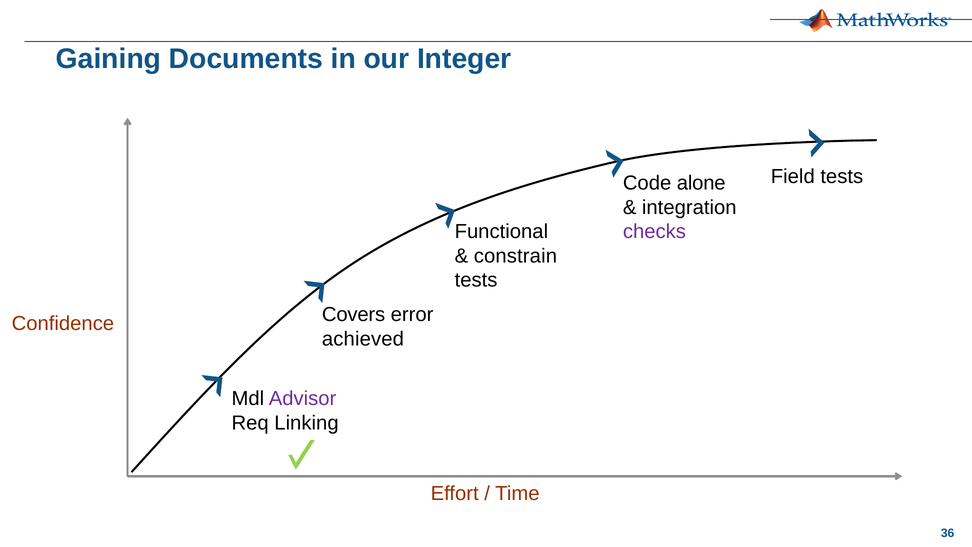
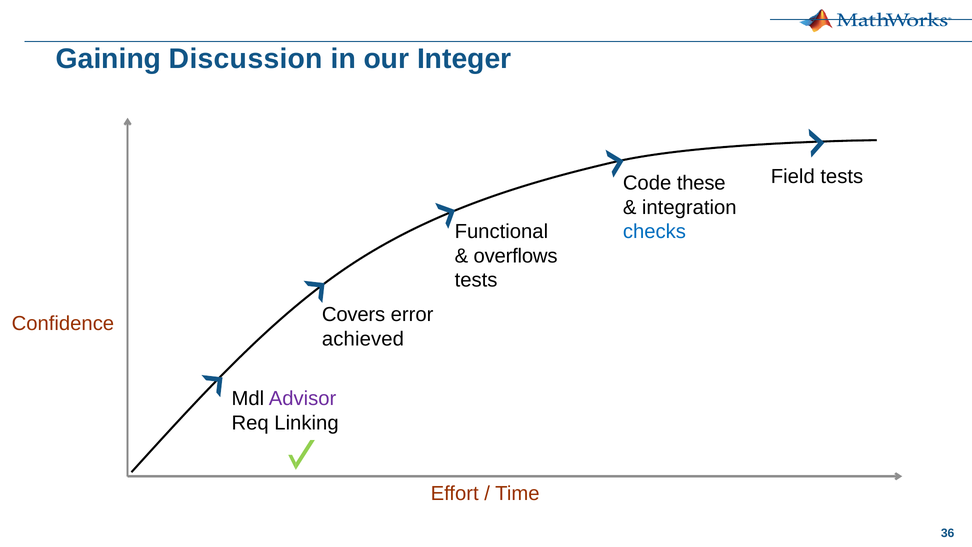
Documents: Documents -> Discussion
alone: alone -> these
checks colour: purple -> blue
constrain: constrain -> overflows
